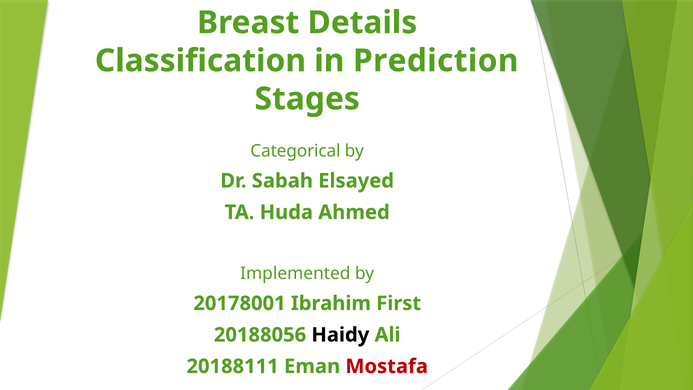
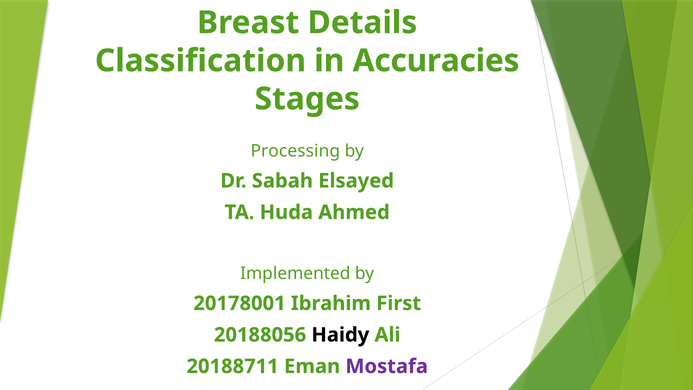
Prediction: Prediction -> Accuracies
Categorical: Categorical -> Processing
20188111: 20188111 -> 20188711
Mostafa colour: red -> purple
